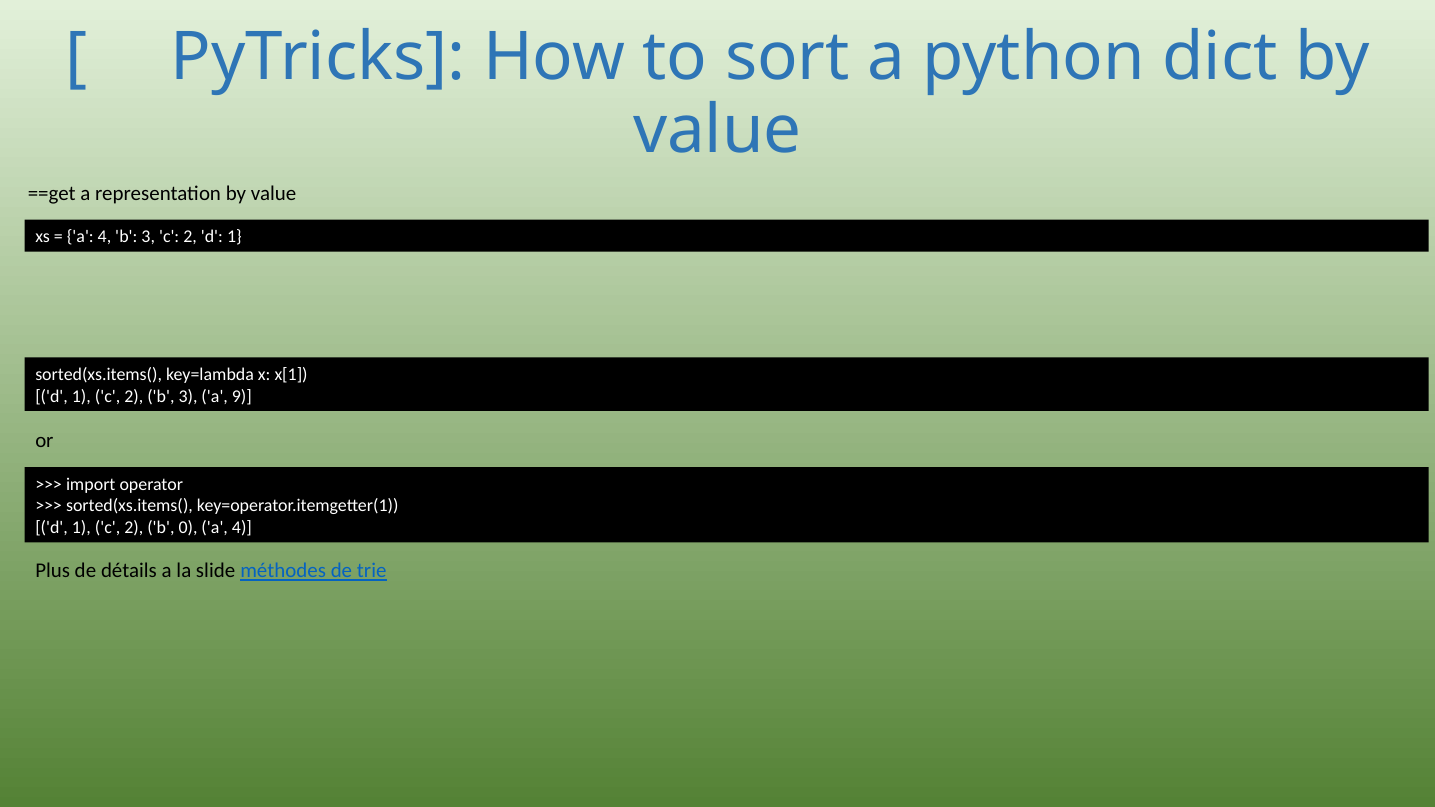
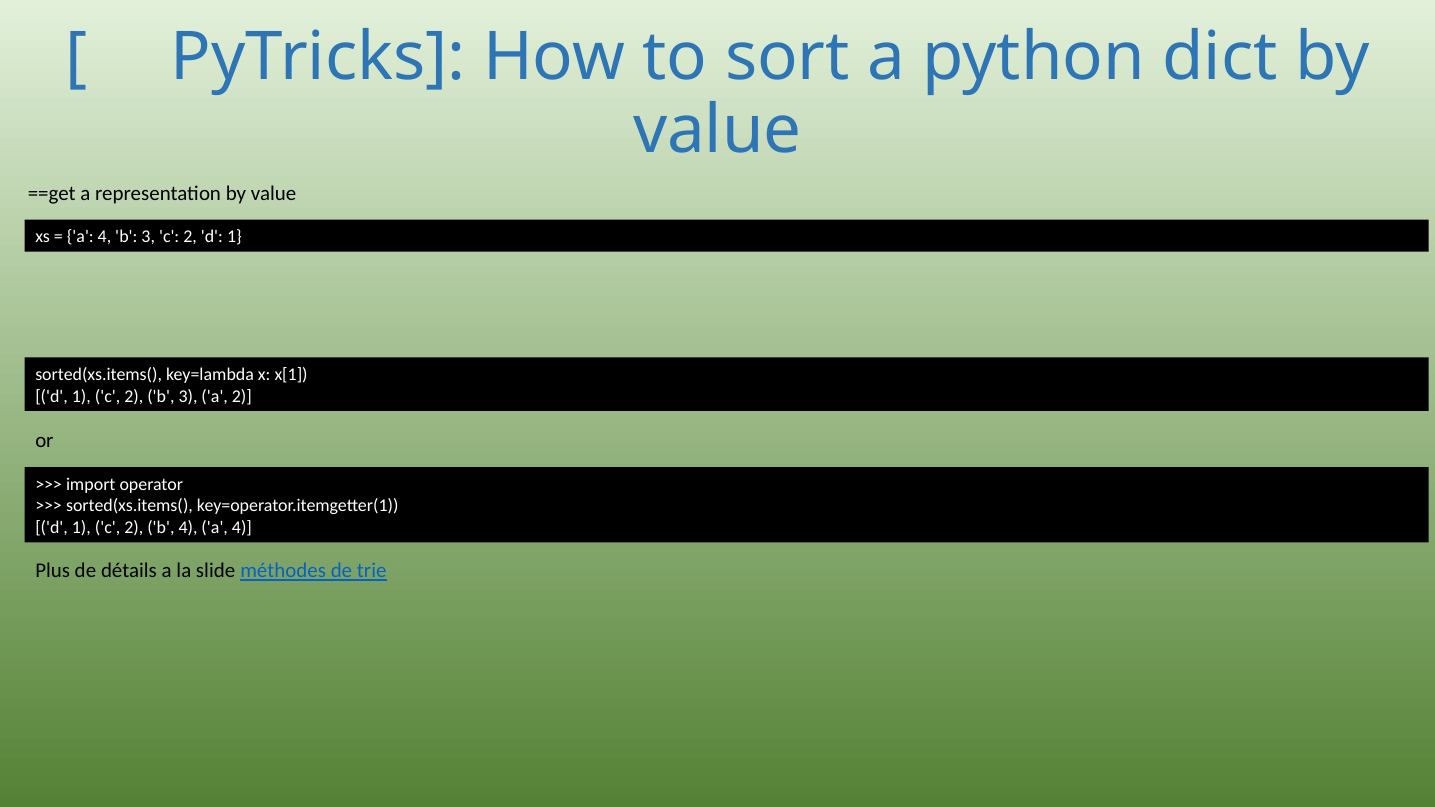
a 9: 9 -> 2
b 0: 0 -> 4
